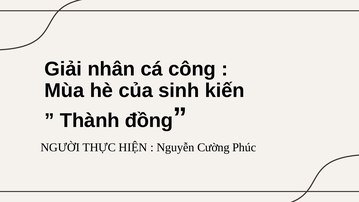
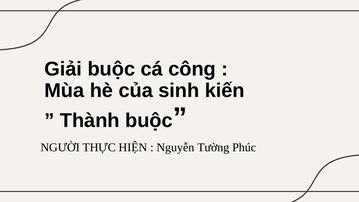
Giải nhân: nhân -> buộc
Thành đồng: đồng -> buộc
Cường: Cường -> Tường
